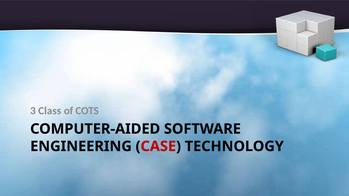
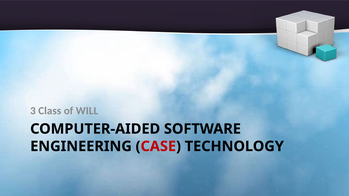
COTS: COTS -> WILL
